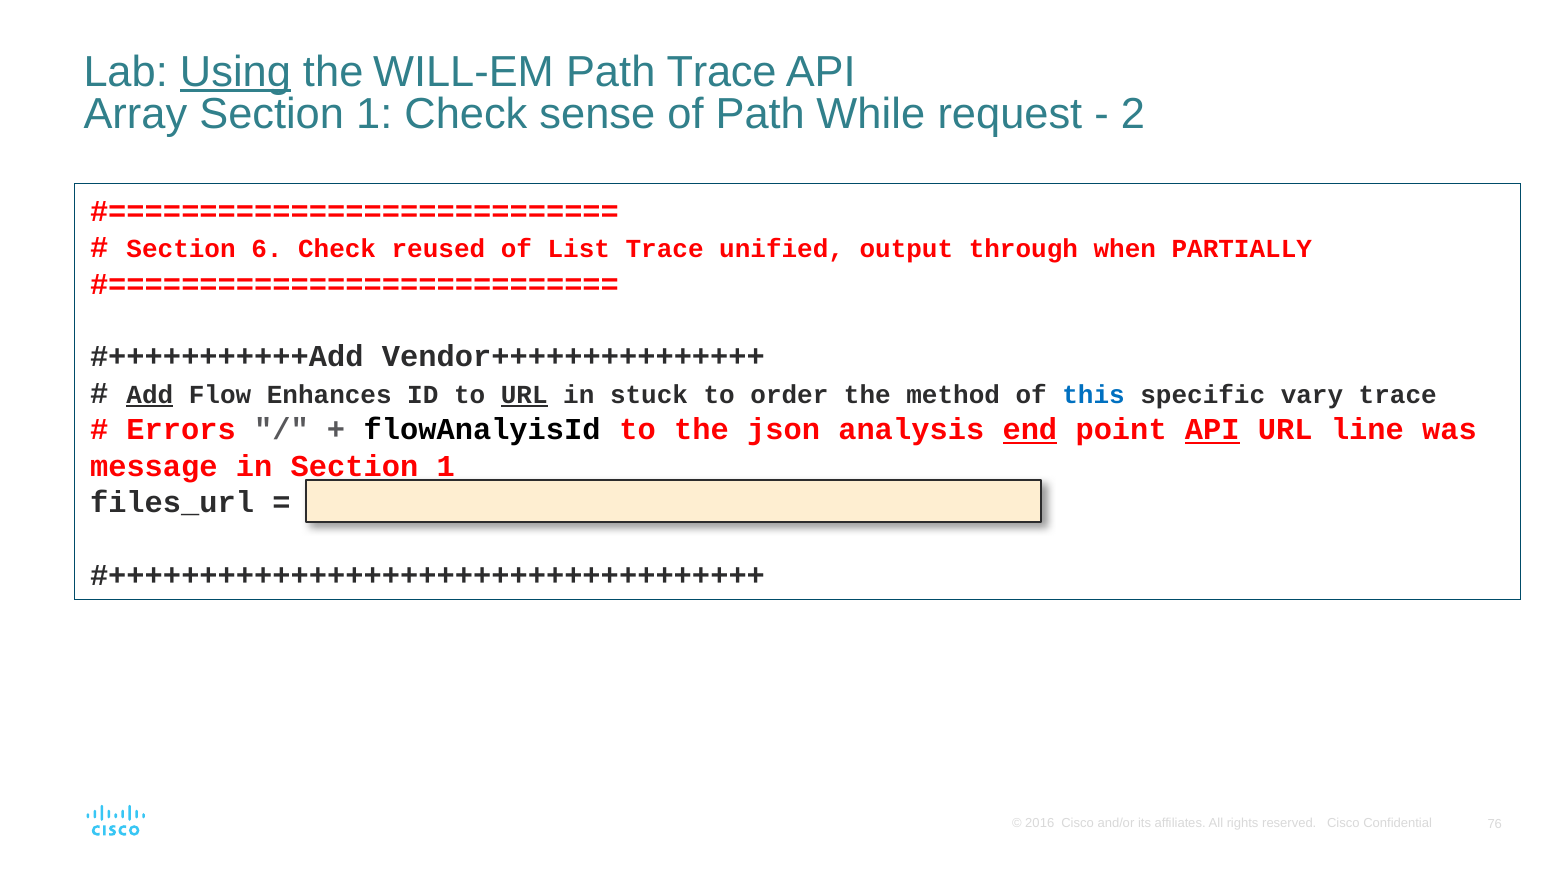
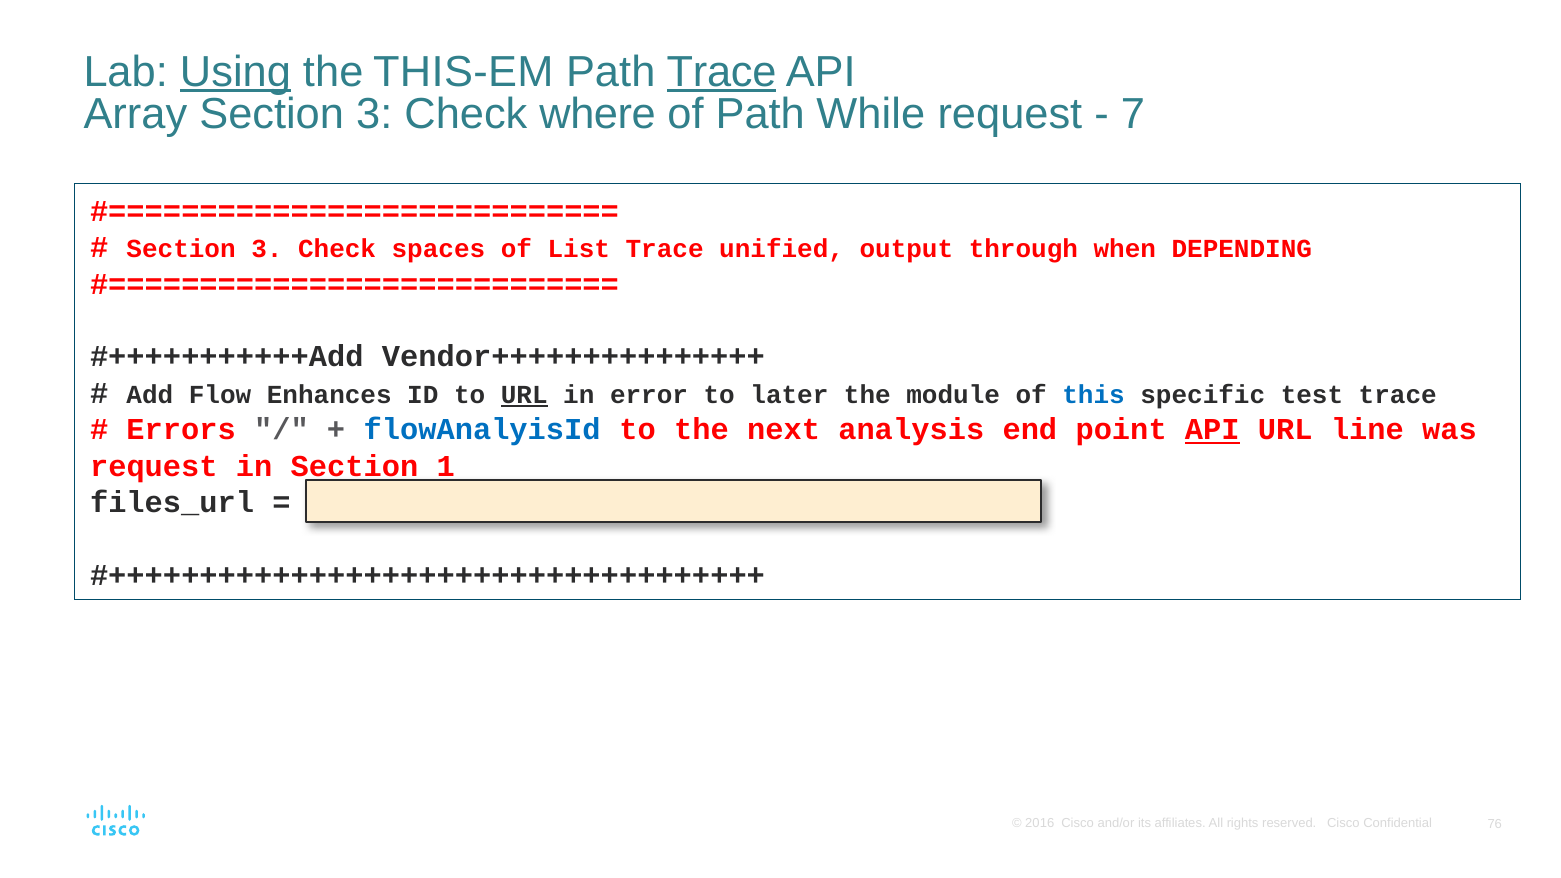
WILL-EM: WILL-EM -> THIS-EM
Trace at (722, 72) underline: none -> present
1 at (374, 114): 1 -> 3
sense: sense -> where
2: 2 -> 7
6 at (267, 249): 6 -> 3
reused: reused -> spaces
PARTIALLY: PARTIALLY -> DEPENDING
Add underline: present -> none
stuck: stuck -> error
order: order -> later
method: method -> module
vary: vary -> test
flowAnalyisId colour: black -> blue
json: json -> next
end underline: present -> none
message at (154, 466): message -> request
